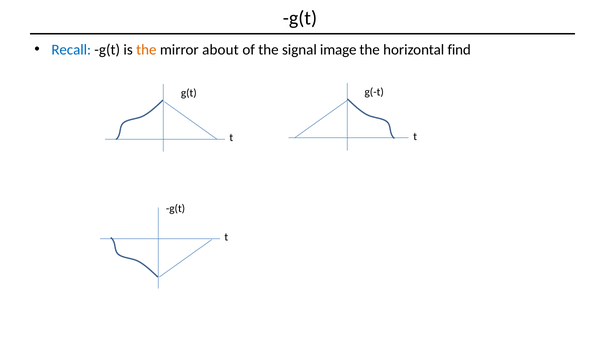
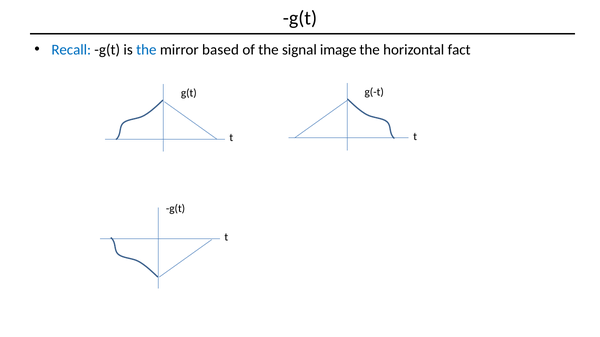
the at (146, 50) colour: orange -> blue
about: about -> based
find: find -> fact
